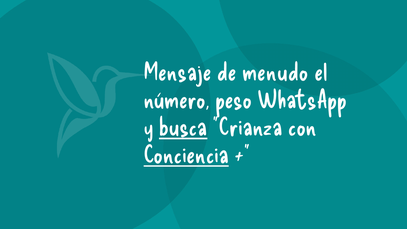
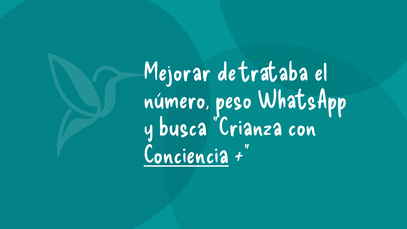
Mensaje: Mensaje -> Mejorar
menudo: menudo -> trataba
busca underline: present -> none
